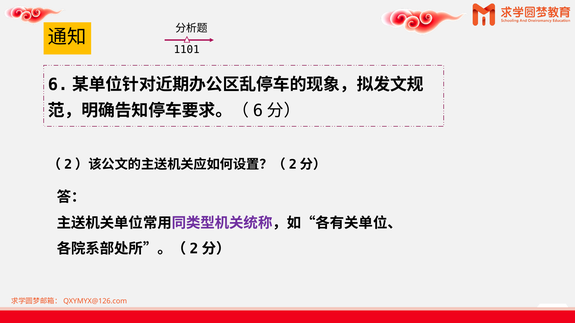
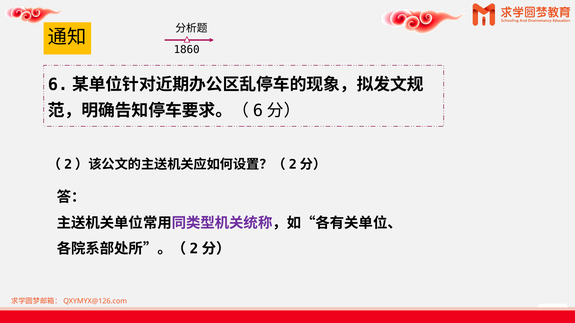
1101: 1101 -> 1860
